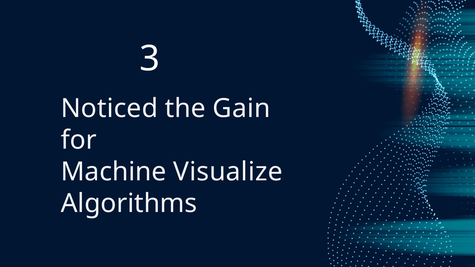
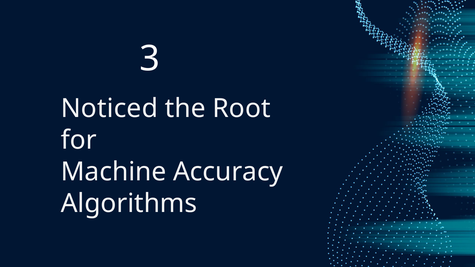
Gain: Gain -> Root
Visualize: Visualize -> Accuracy
